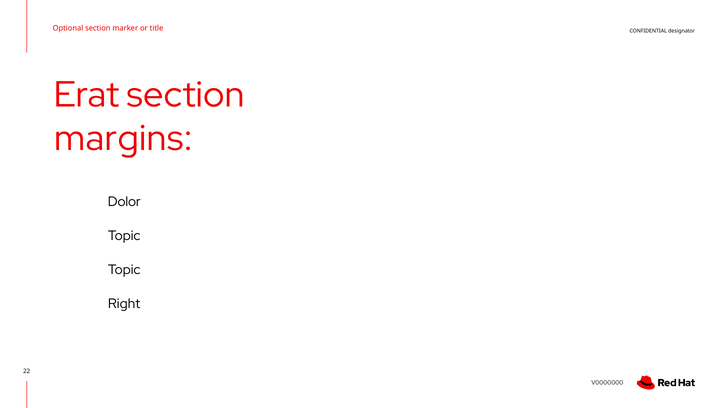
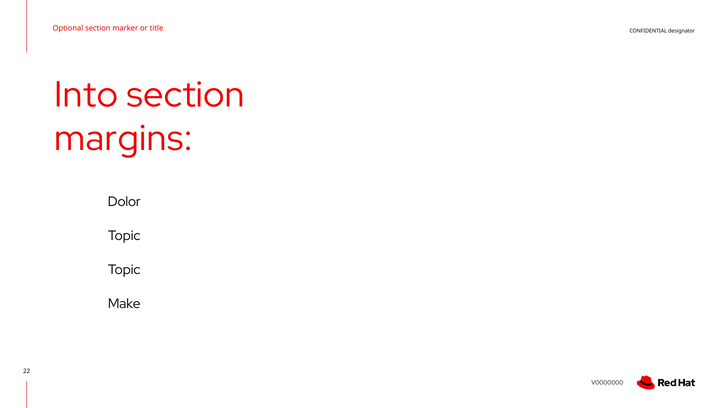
Erat: Erat -> Into
Right: Right -> Make
